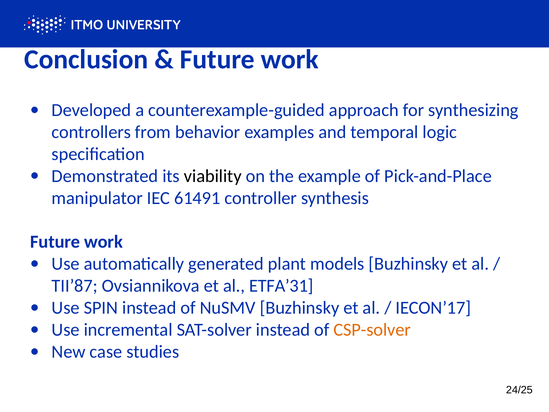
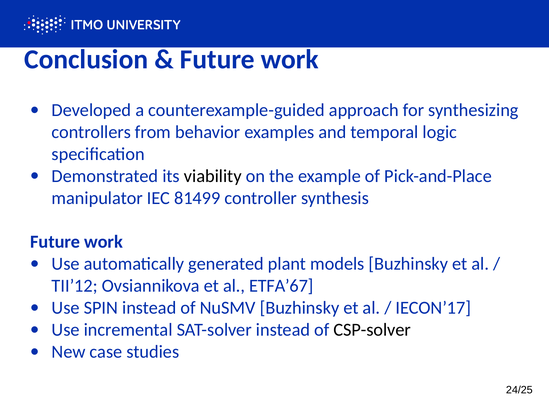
61491: 61491 -> 81499
TII’87: TII’87 -> TII’12
ETFA’31: ETFA’31 -> ETFA’67
CSP-solver colour: orange -> black
